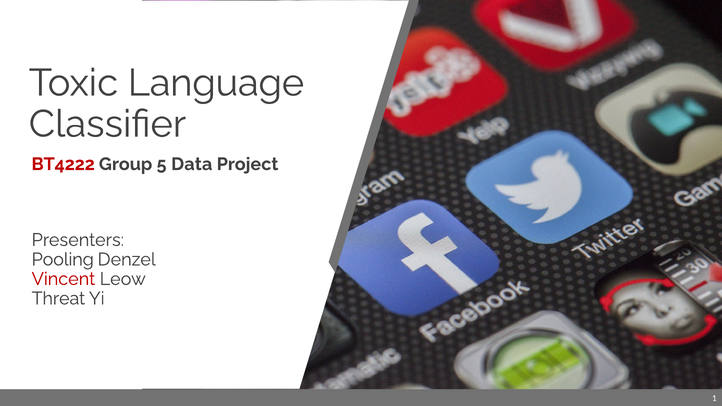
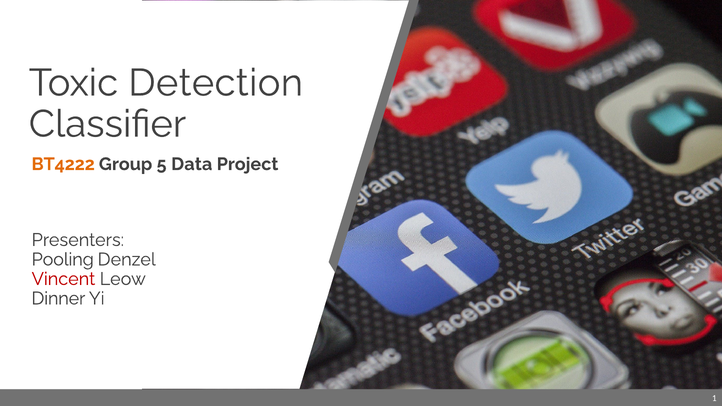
Language: Language -> Detection
BT4222 colour: red -> orange
Threat: Threat -> Dinner
